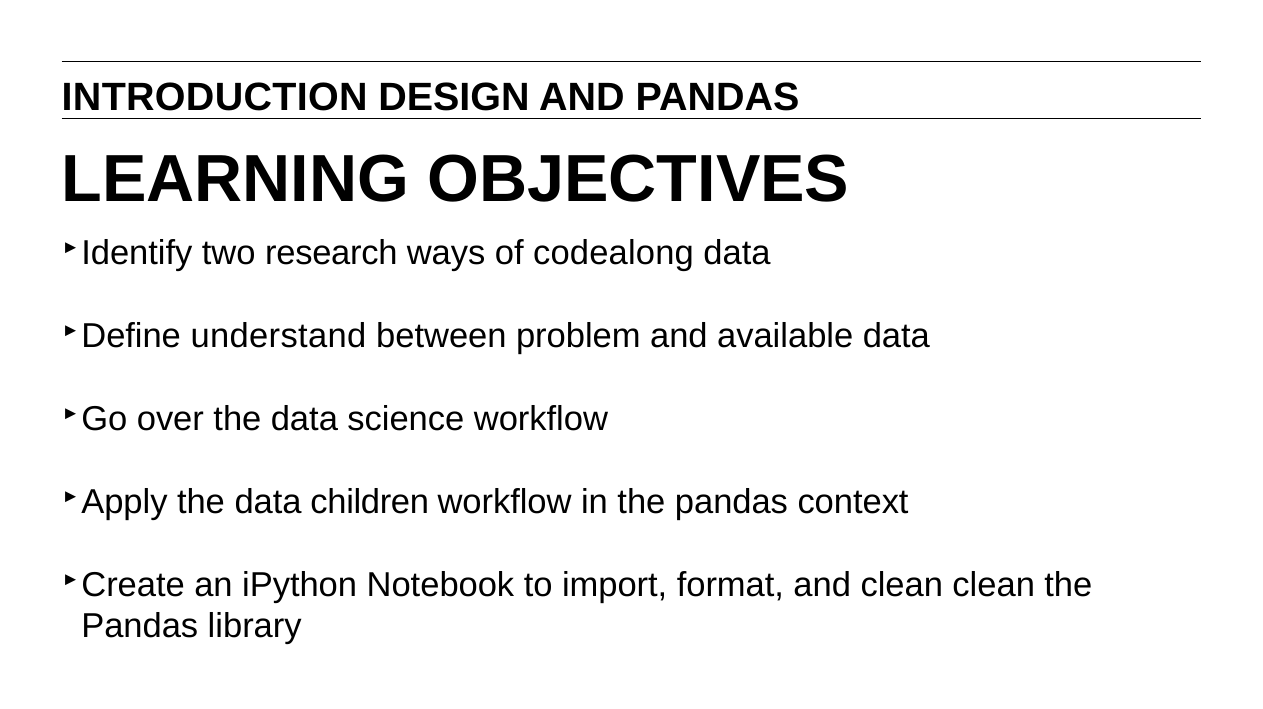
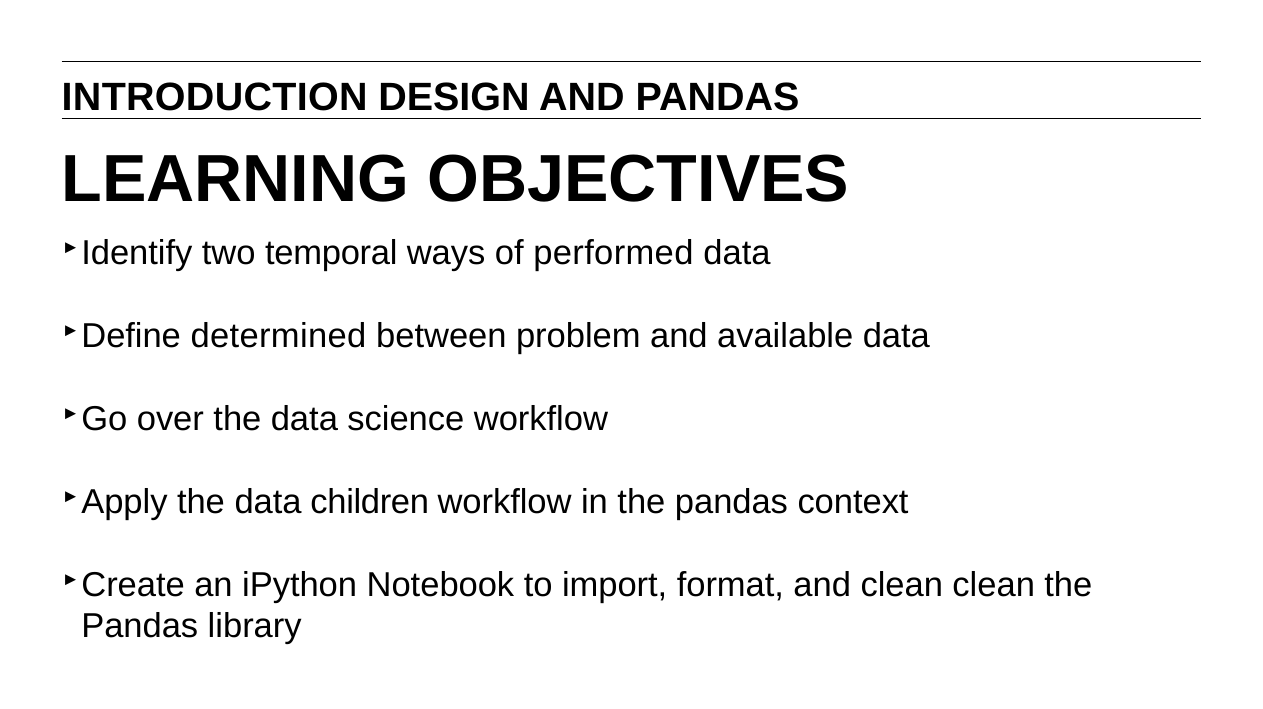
research: research -> temporal
codealong: codealong -> performed
understand: understand -> determined
